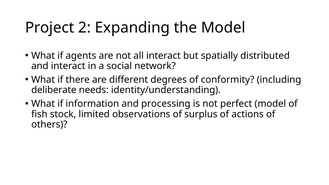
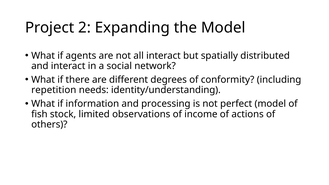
deliberate: deliberate -> repetition
surplus: surplus -> income
